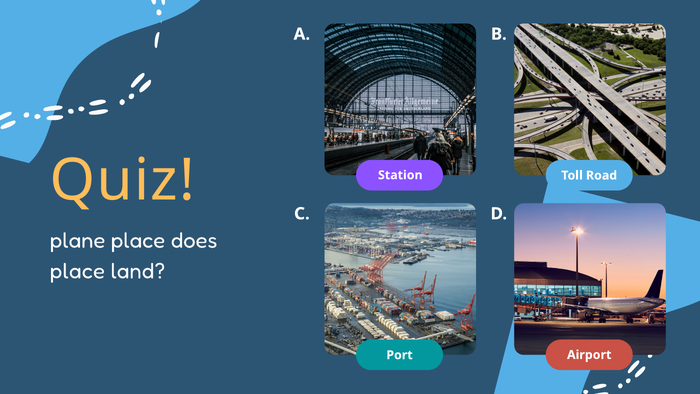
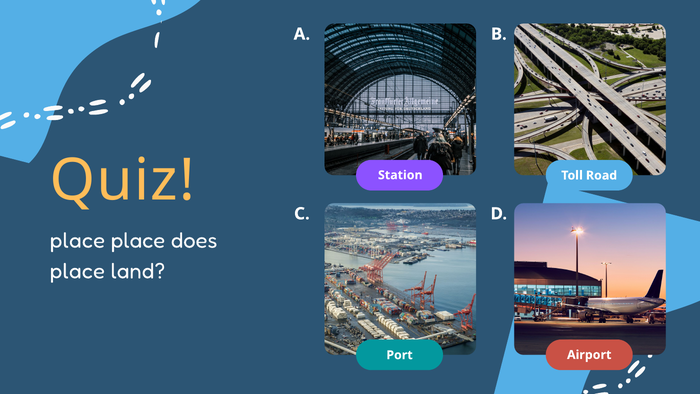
plane at (78, 240): plane -> place
